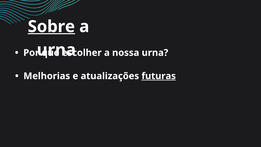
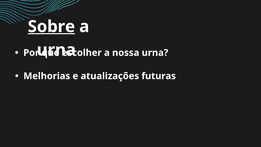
futuras underline: present -> none
